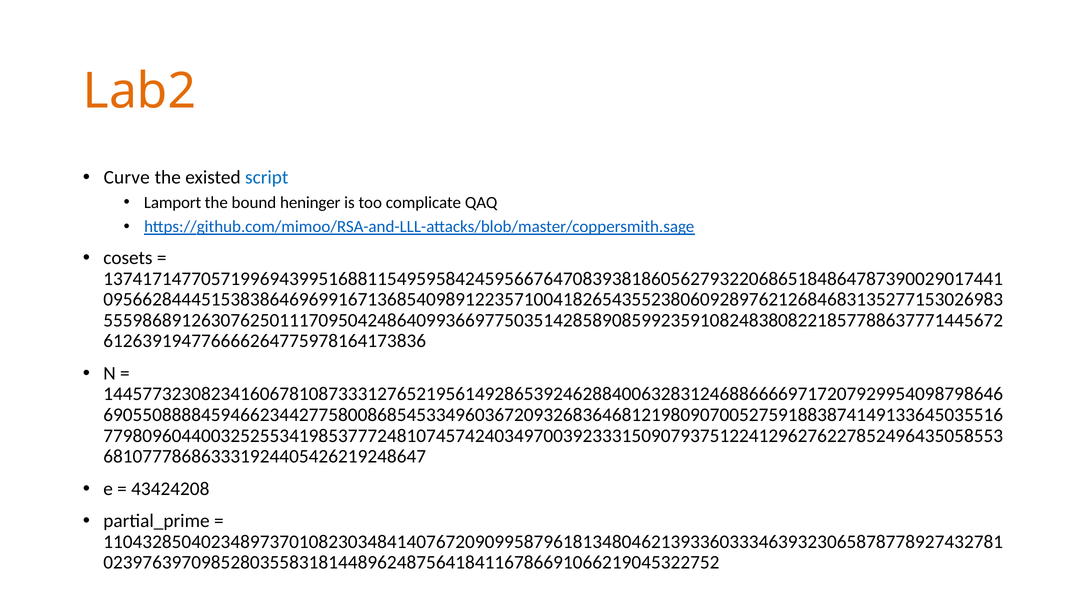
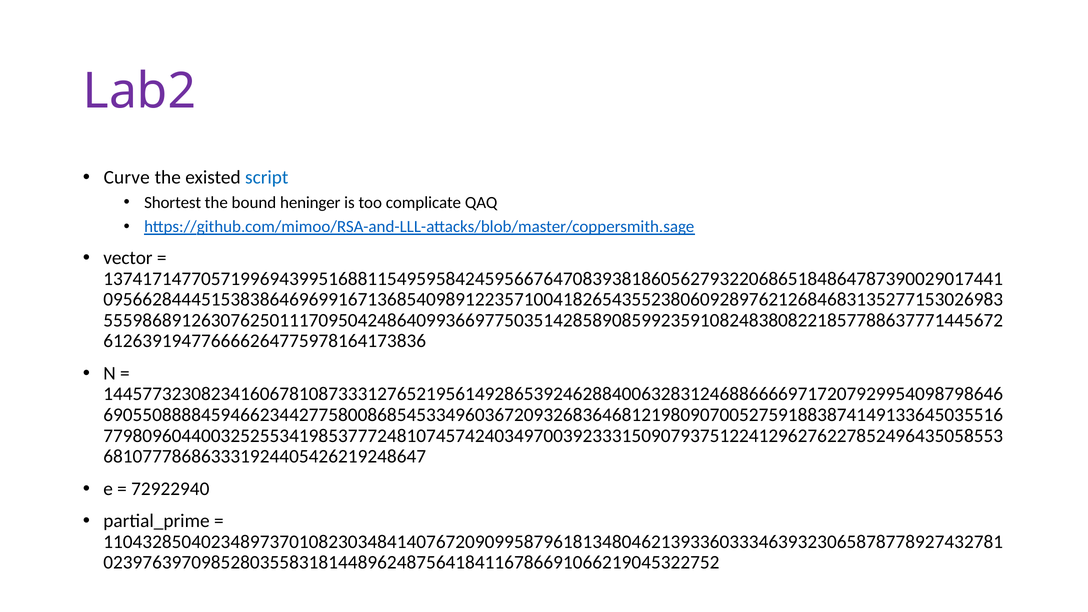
Lab2 colour: orange -> purple
Lamport: Lamport -> Shortest
cosets: cosets -> vector
43424208: 43424208 -> 72922940
